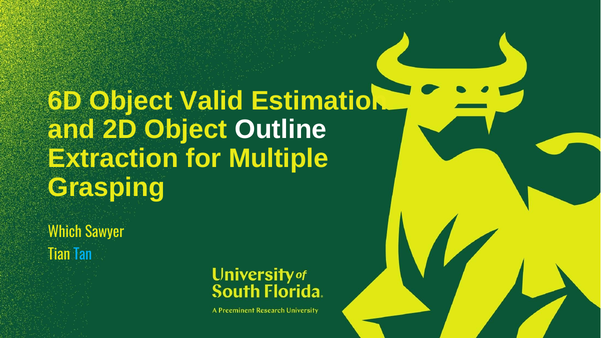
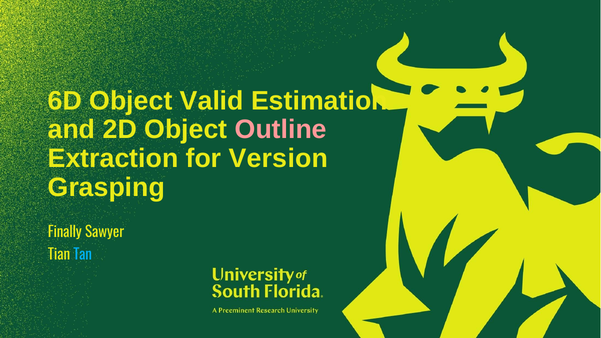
Outline colour: white -> pink
Multiple: Multiple -> Version
Which: Which -> Finally
